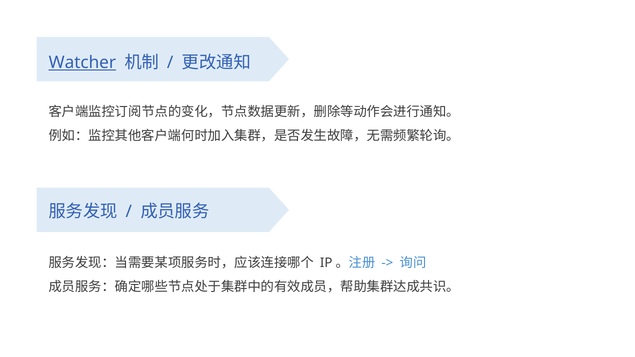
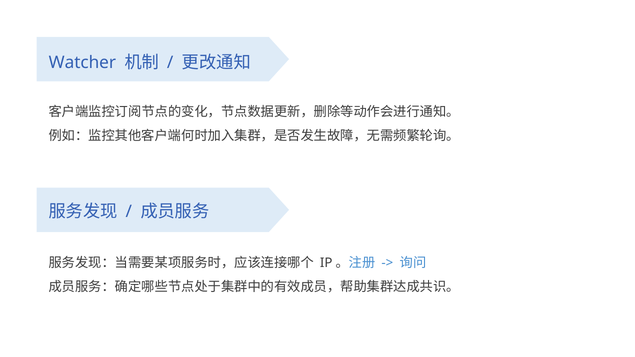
Watcher underline: present -> none
